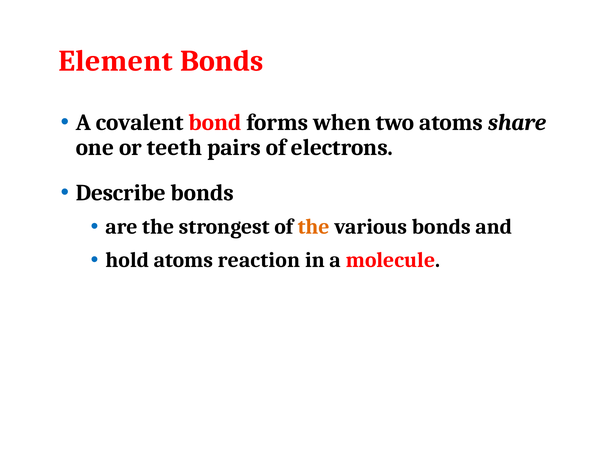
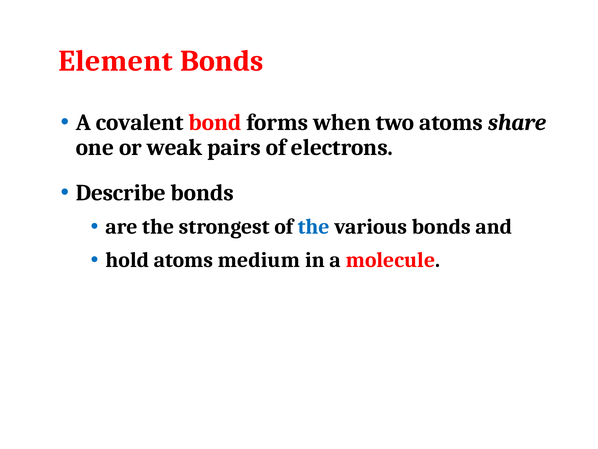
teeth: teeth -> weak
the at (314, 227) colour: orange -> blue
reaction: reaction -> medium
